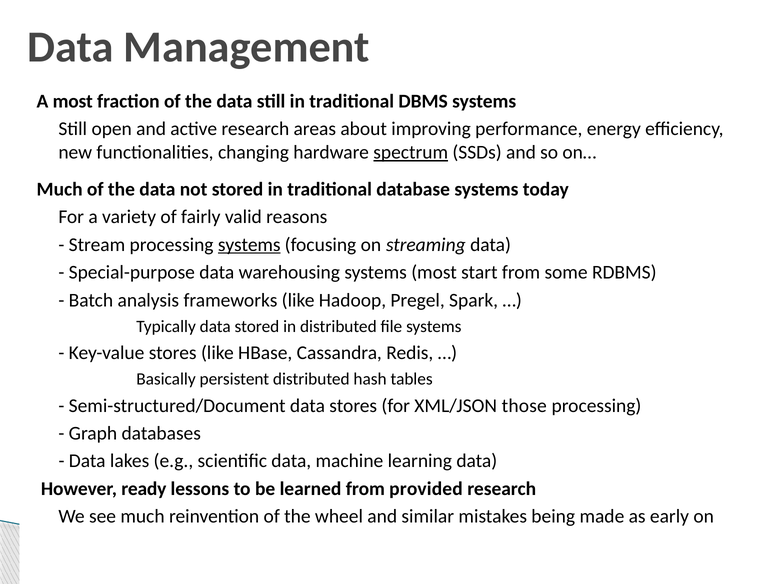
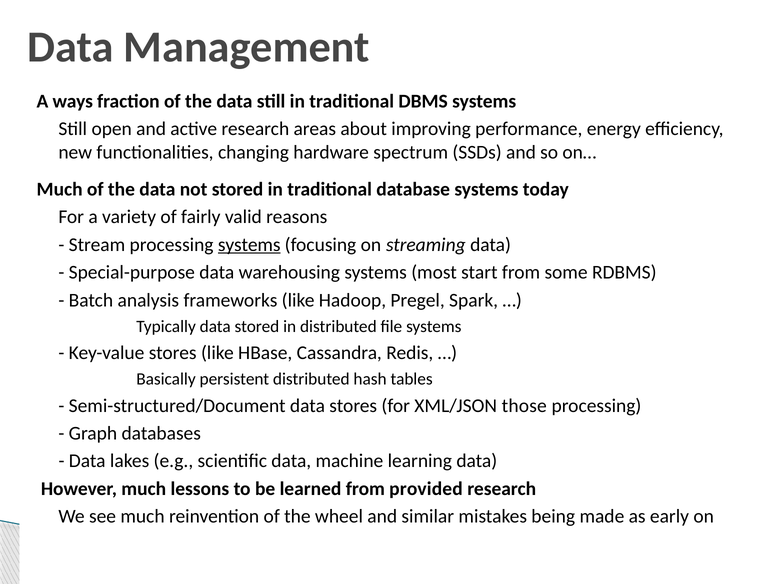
A most: most -> ways
spectrum underline: present -> none
However ready: ready -> much
